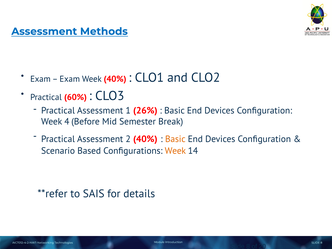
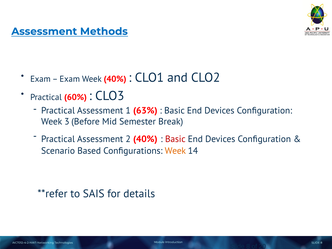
26%: 26% -> 63%
4: 4 -> 3
Basic at (175, 139) colour: orange -> red
